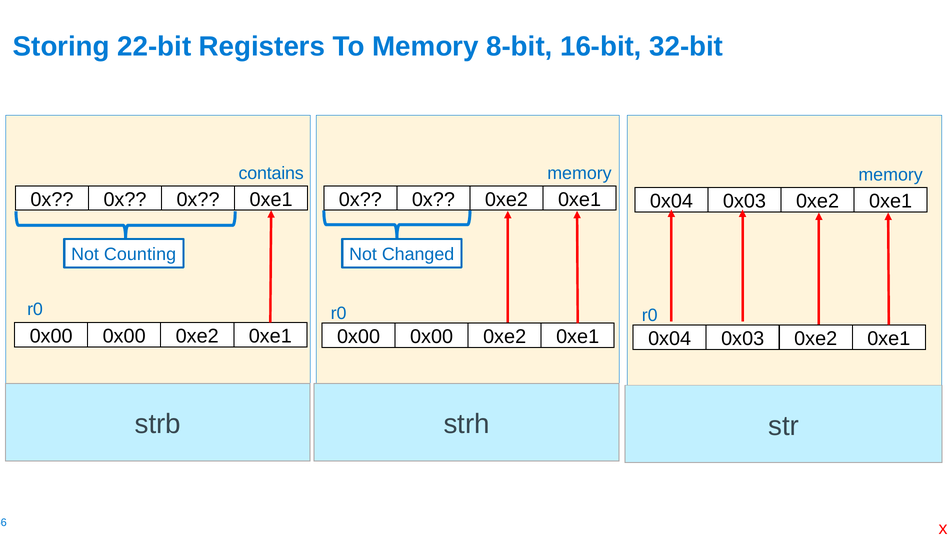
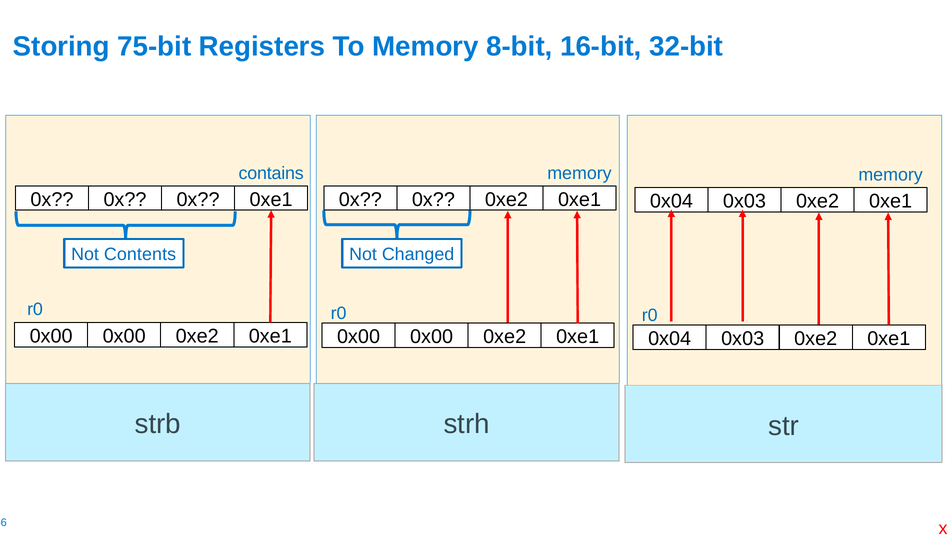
22-bit: 22-bit -> 75-bit
Counting: Counting -> Contents
